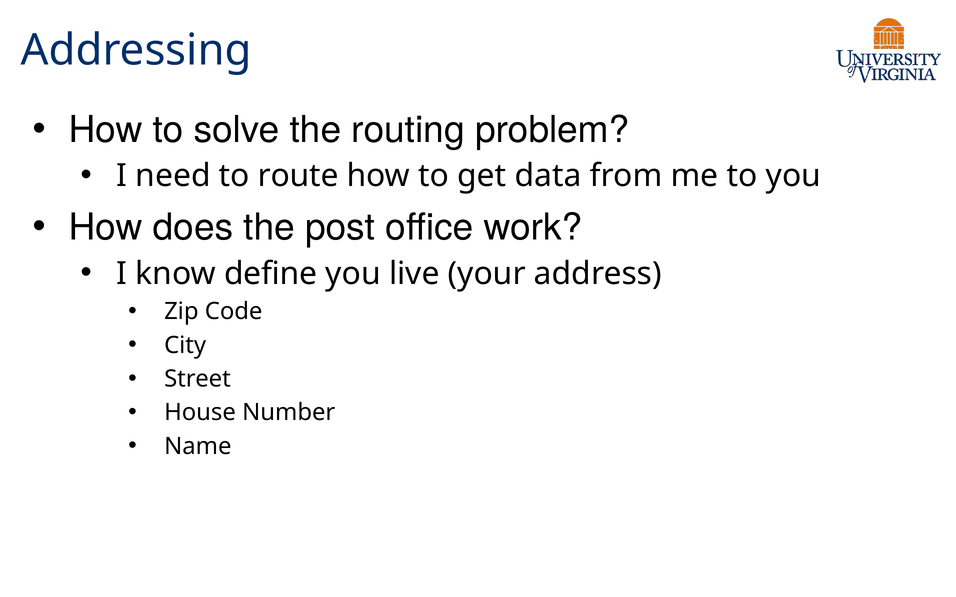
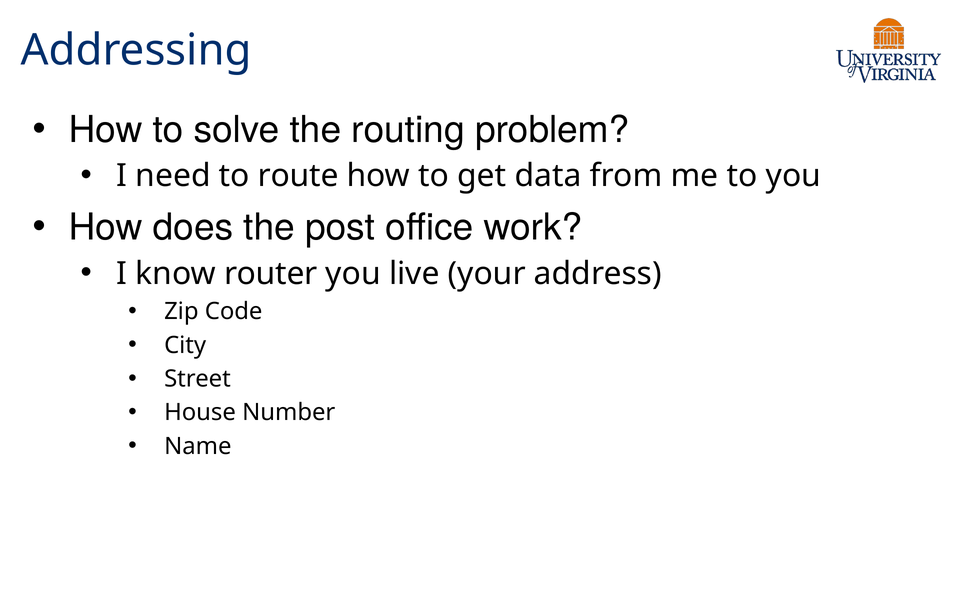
define: define -> router
